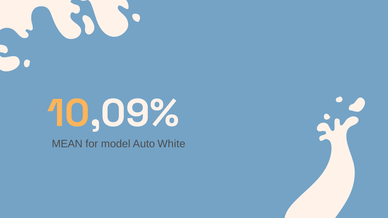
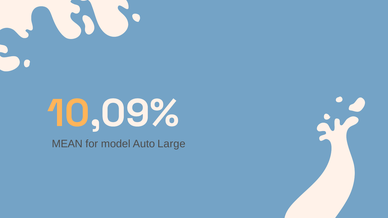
White: White -> Large
